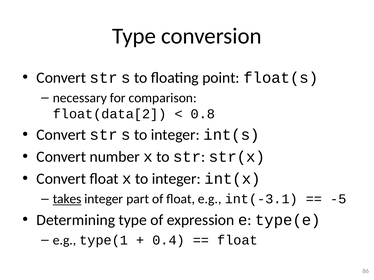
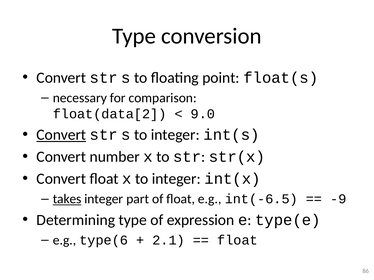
0.8: 0.8 -> 9.0
Convert at (61, 135) underline: none -> present
int(-3.1: int(-3.1 -> int(-6.5
-5: -5 -> -9
type(1: type(1 -> type(6
0.4: 0.4 -> 2.1
